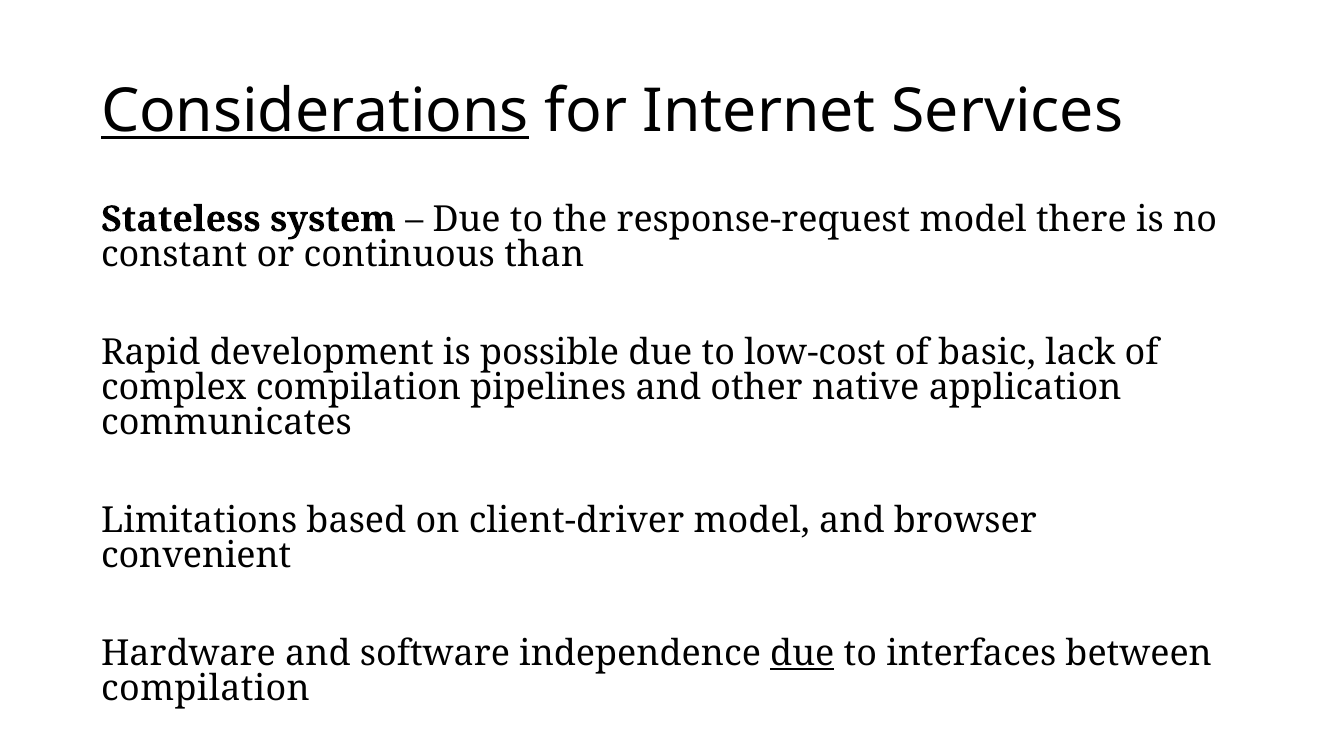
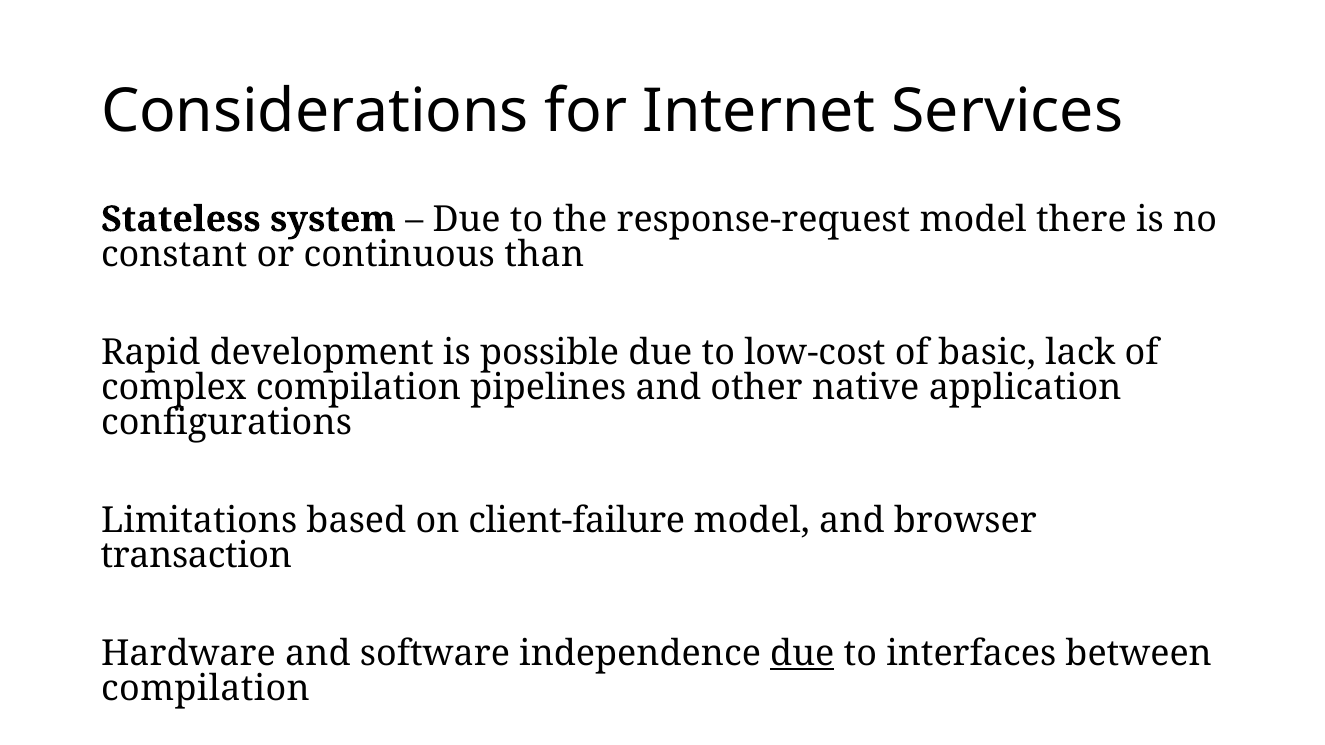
Considerations underline: present -> none
communicates: communicates -> configurations
client-driver: client-driver -> client-failure
convenient: convenient -> transaction
